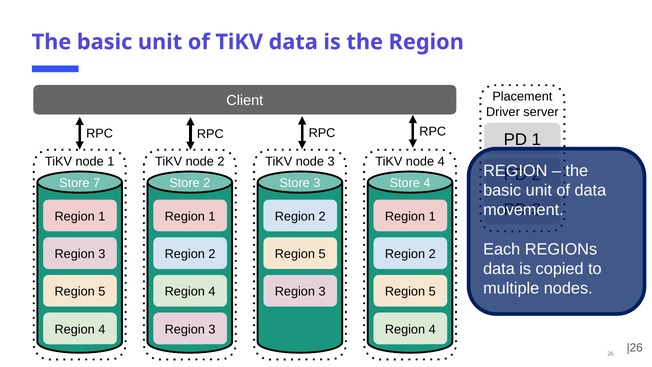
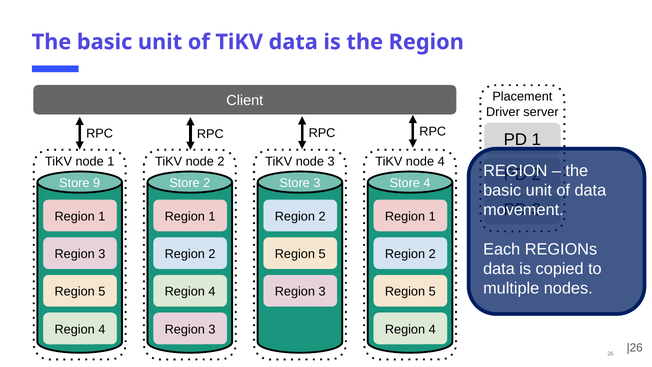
7: 7 -> 9
